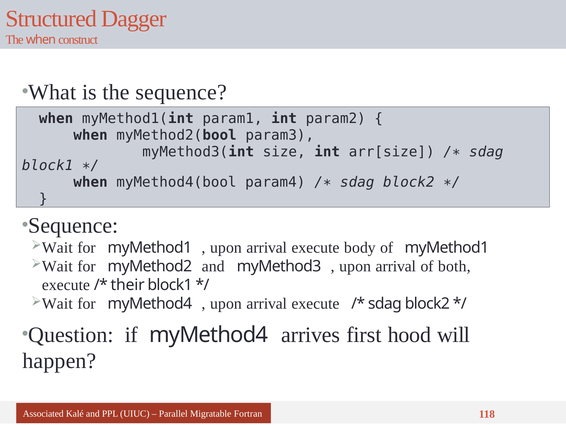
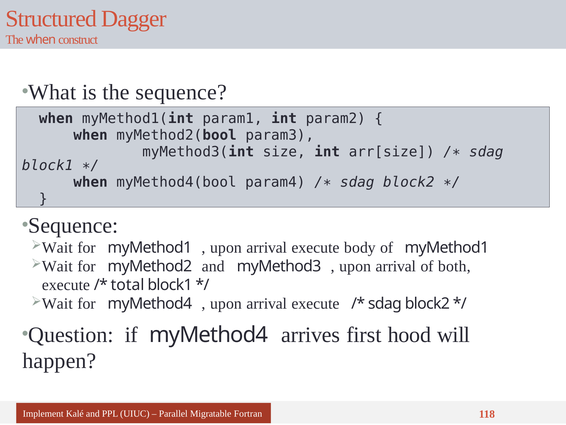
their: their -> total
Associated: Associated -> Implement
